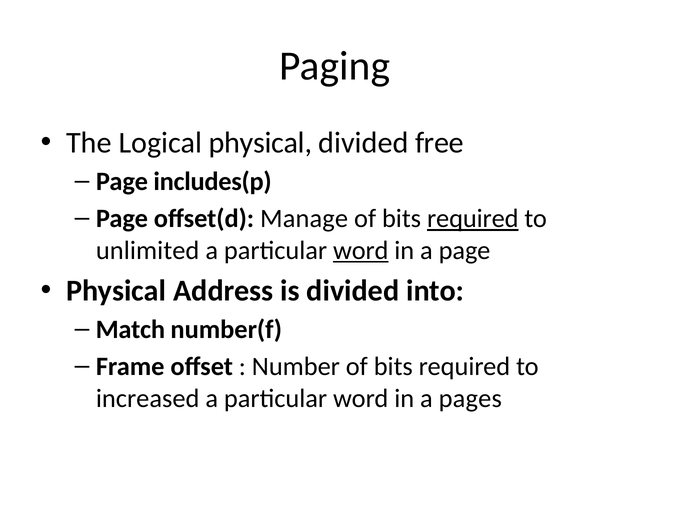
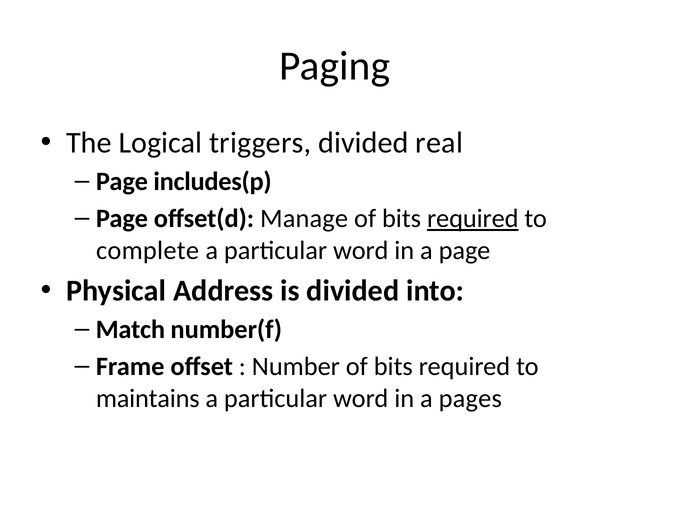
Logical physical: physical -> triggers
free: free -> real
unlimited: unlimited -> complete
word at (361, 250) underline: present -> none
increased: increased -> maintains
